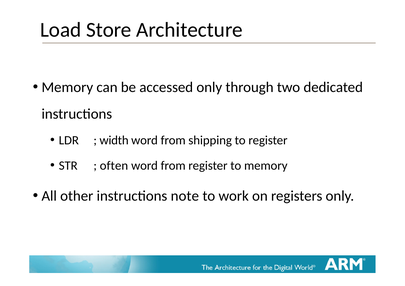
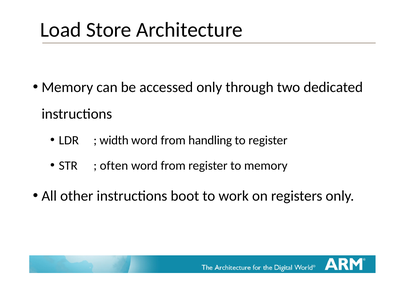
shipping: shipping -> handling
note: note -> boot
